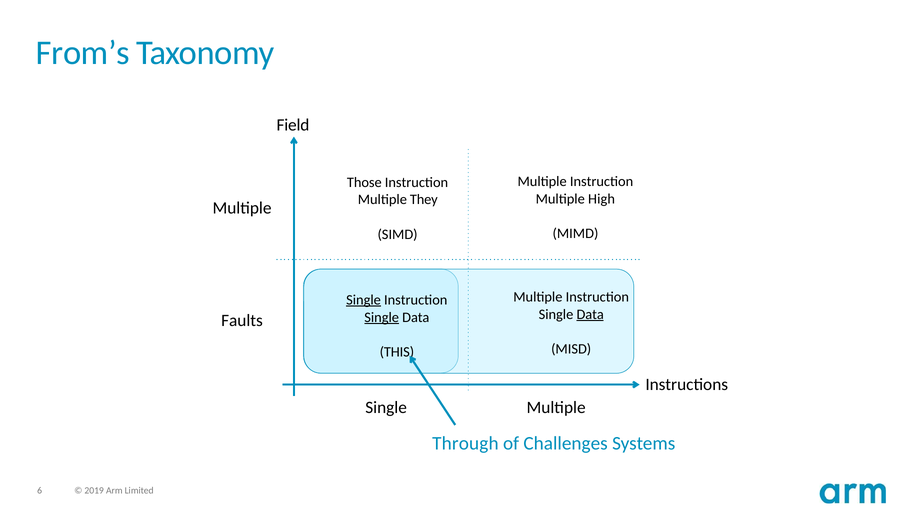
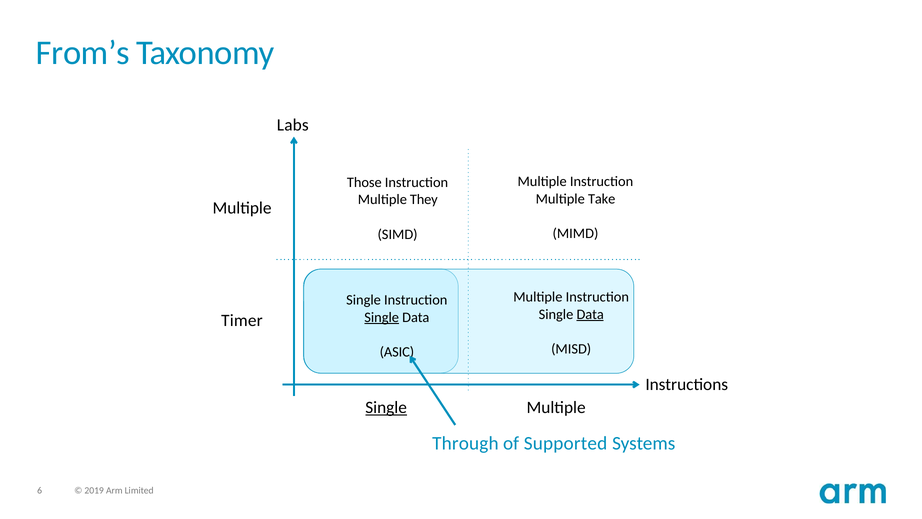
Field: Field -> Labs
High: High -> Take
Single at (364, 300) underline: present -> none
Faults: Faults -> Timer
THIS: THIS -> ASIC
Single at (386, 407) underline: none -> present
Challenges: Challenges -> Supported
